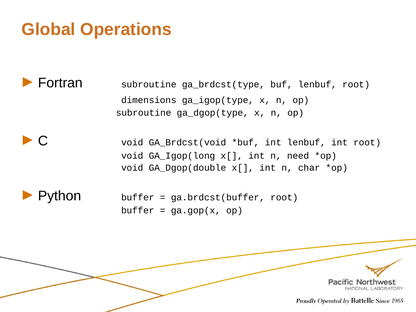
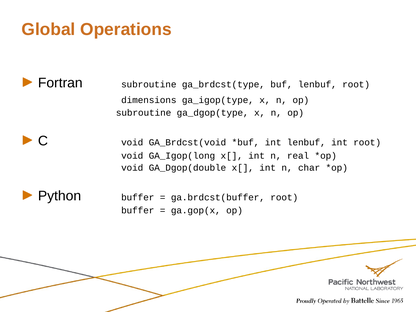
need: need -> real
